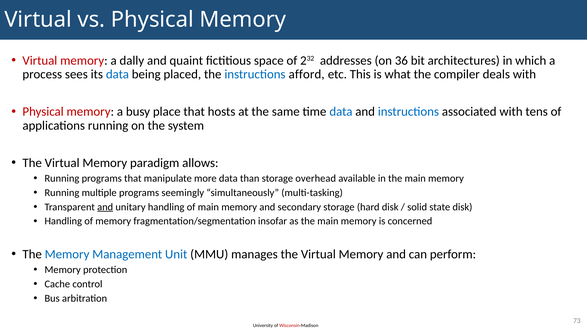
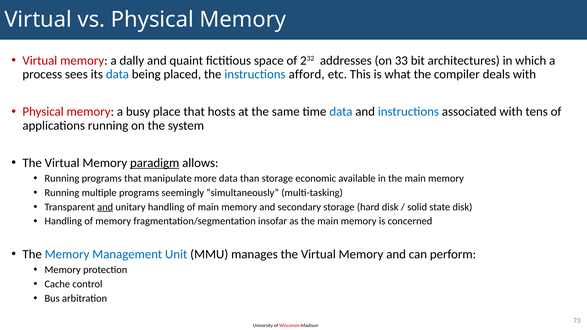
36: 36 -> 33
paradigm underline: none -> present
overhead: overhead -> economic
